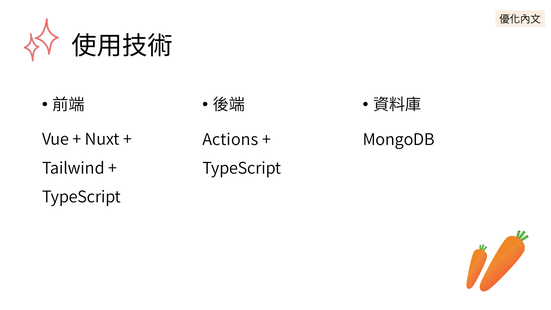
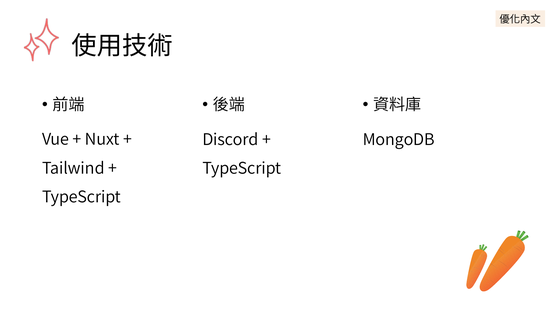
Actions: Actions -> Discord
